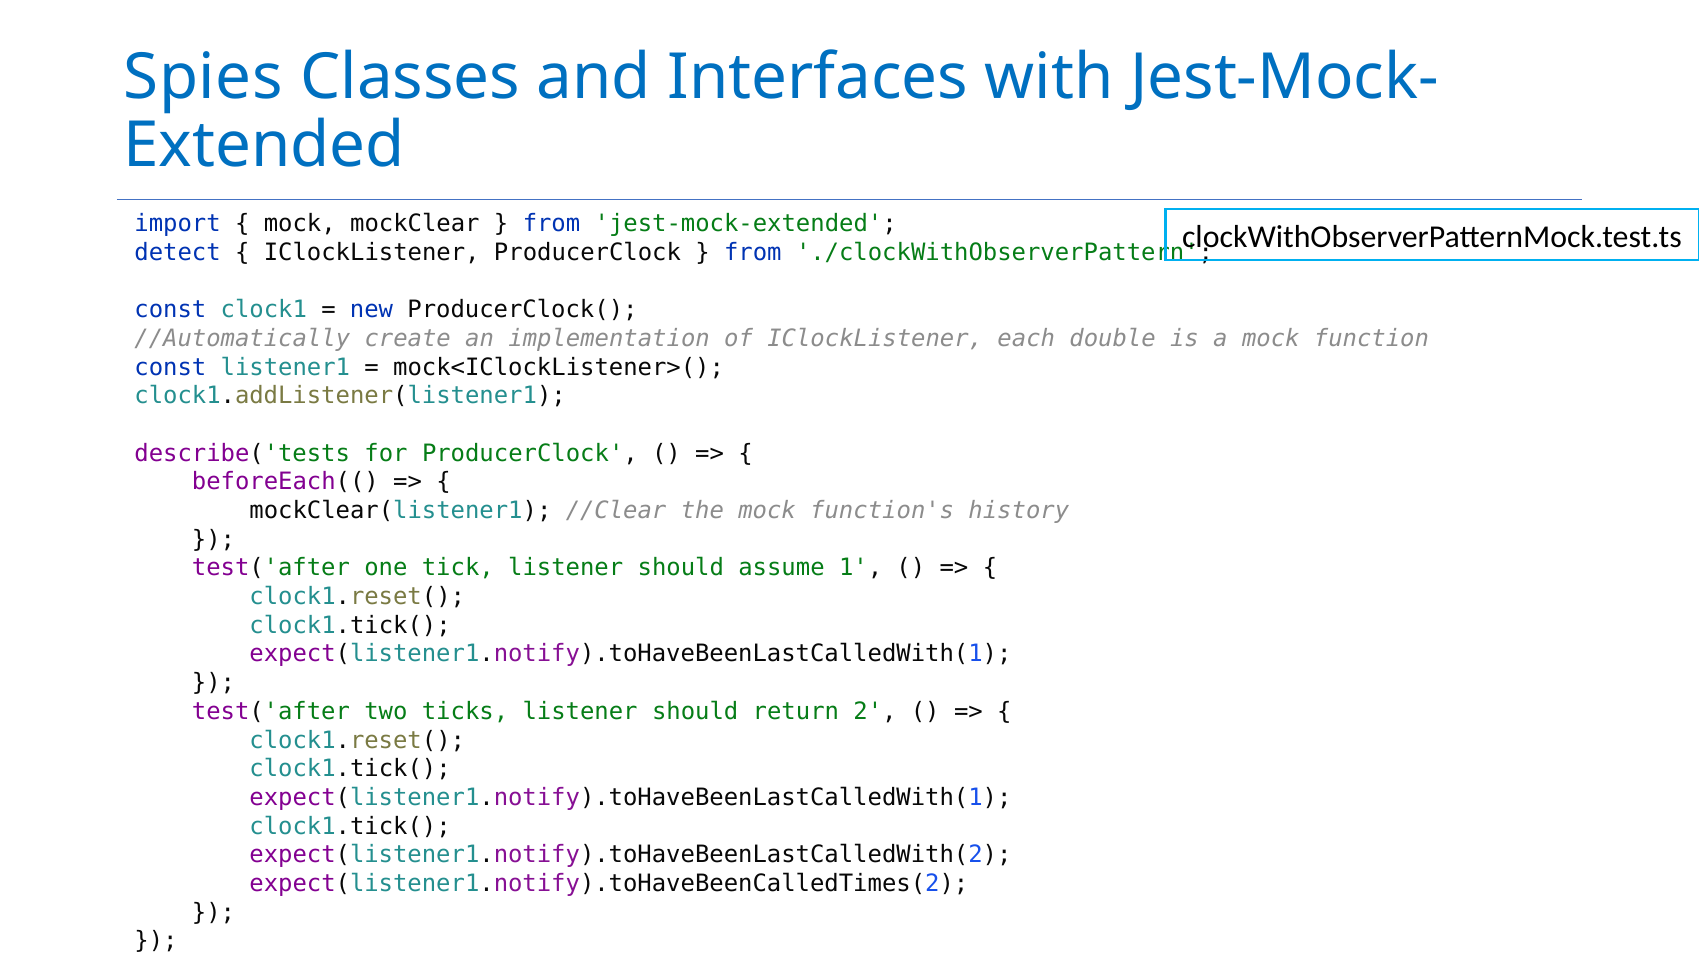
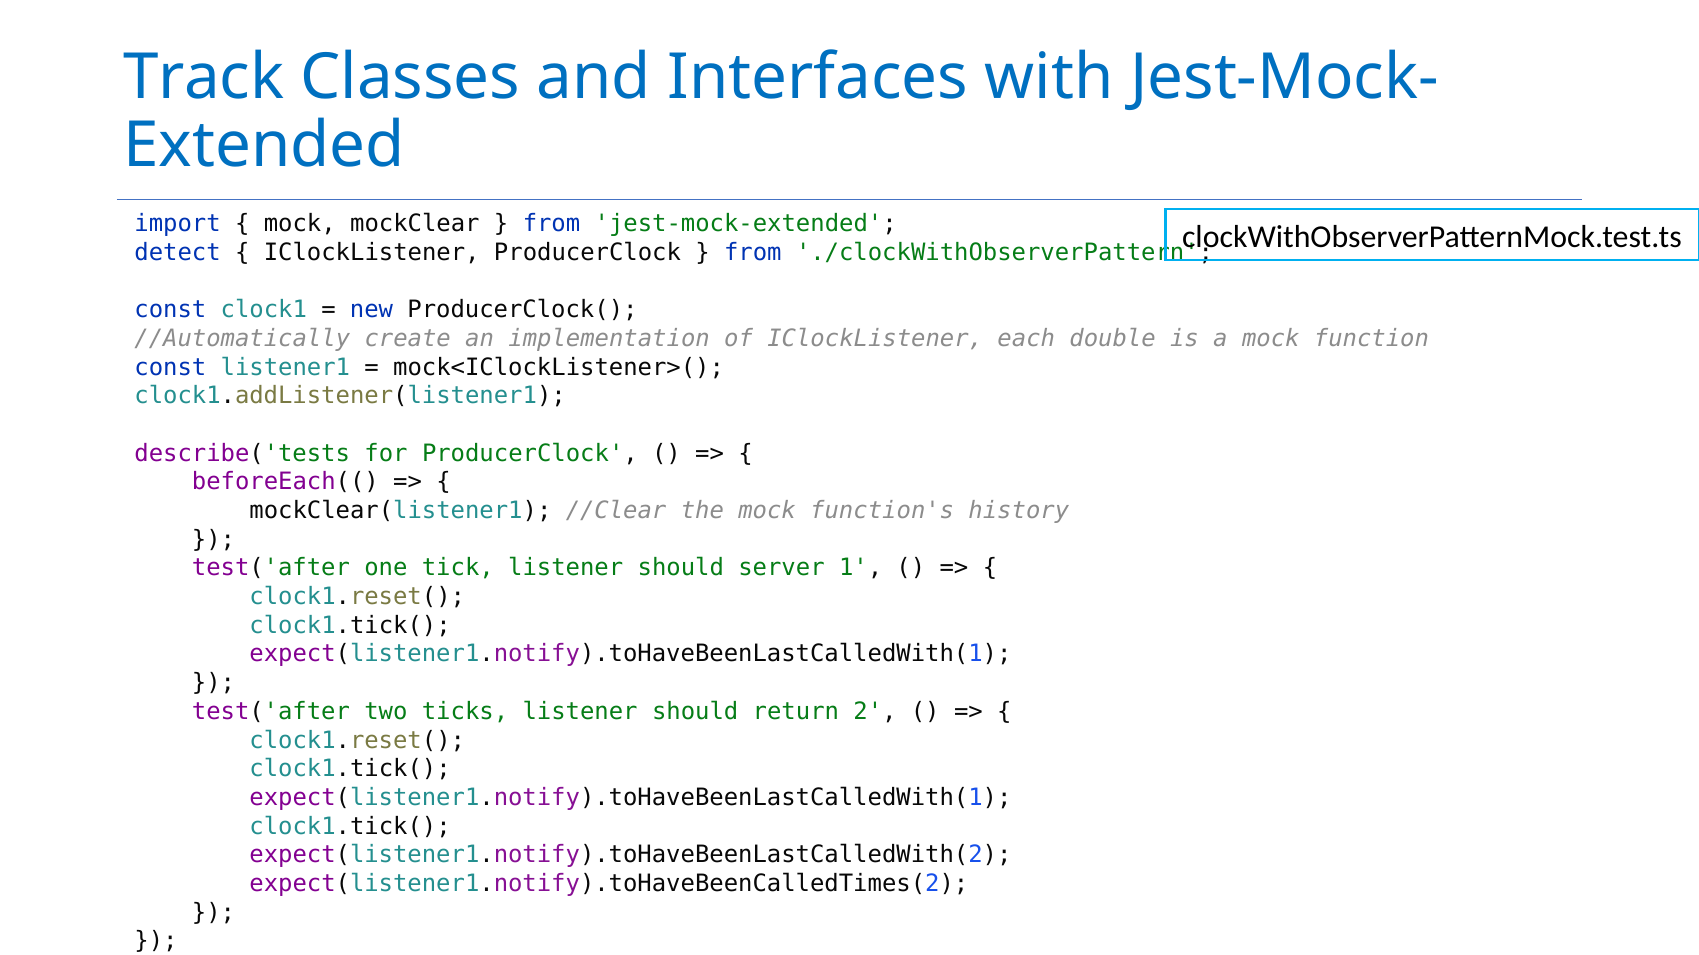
Spies: Spies -> Track
assume: assume -> server
